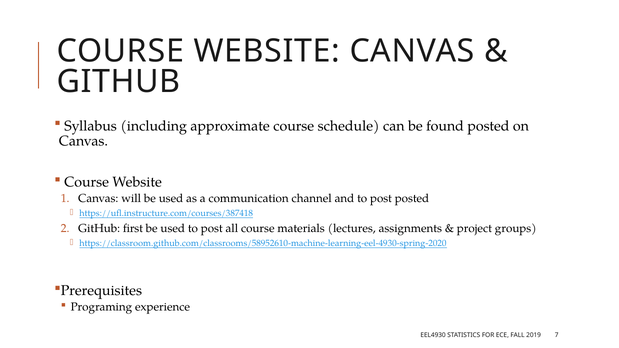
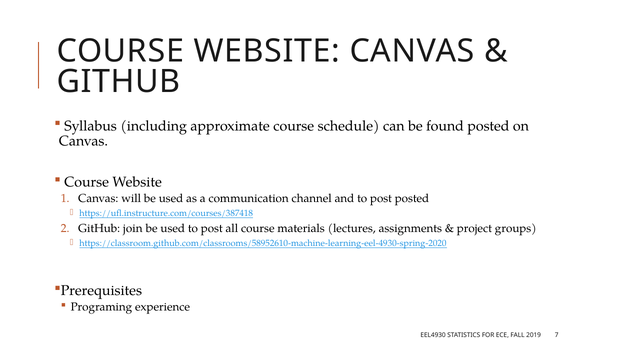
first: first -> join
